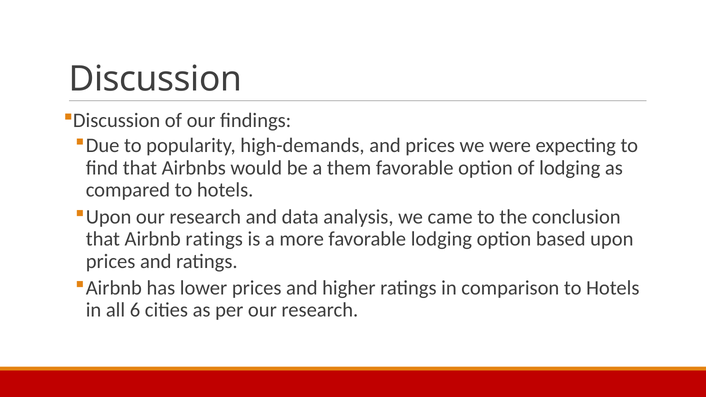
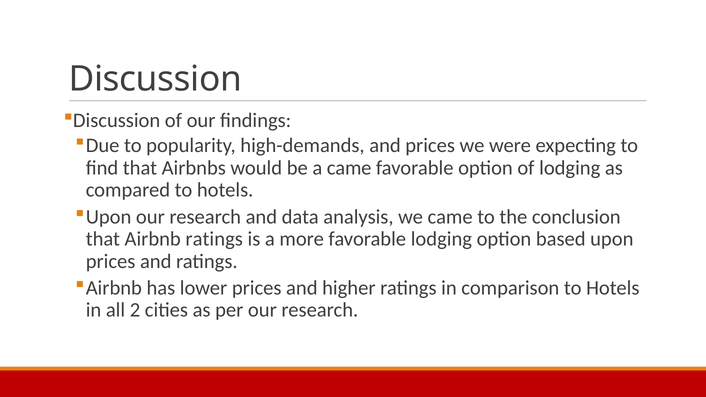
a them: them -> came
6: 6 -> 2
